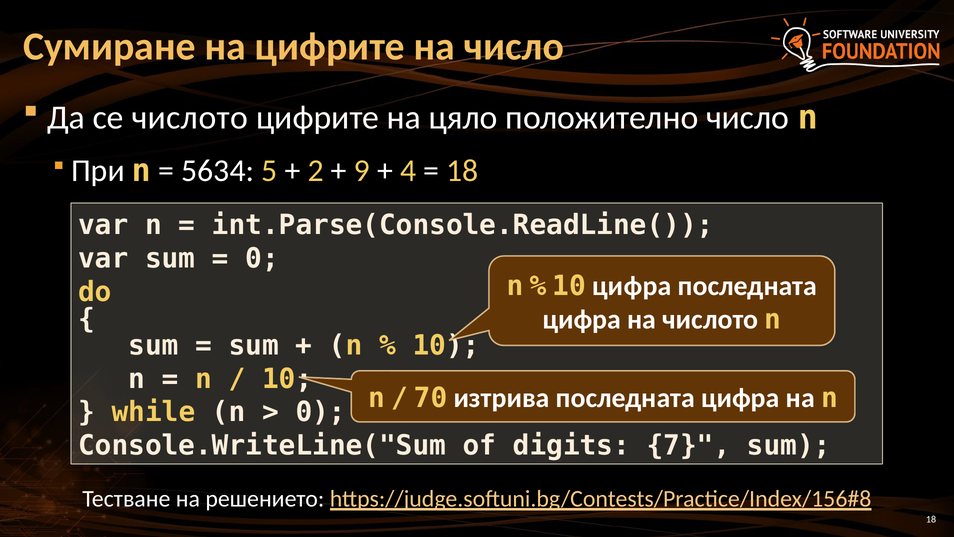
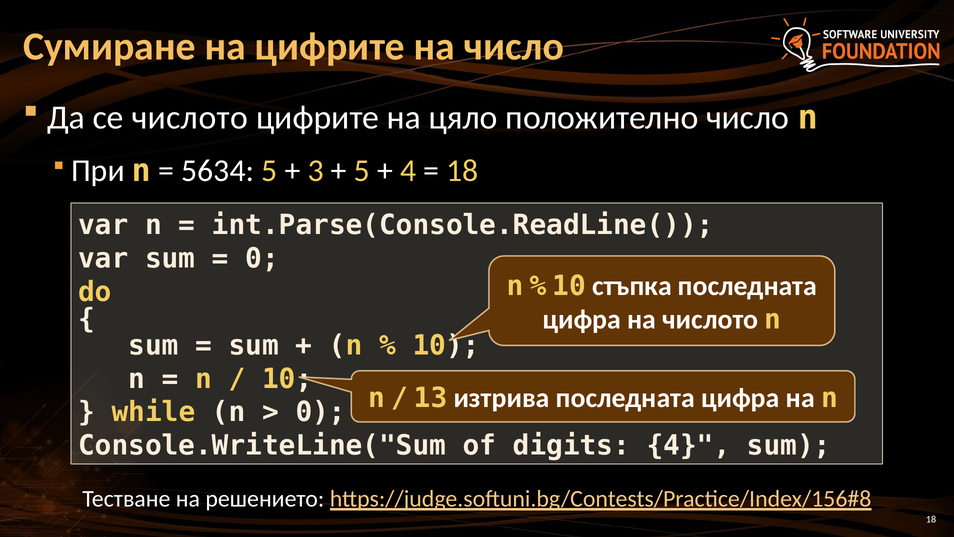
2: 2 -> 3
9 at (362, 171): 9 -> 5
10 цифра: цифра -> стъпка
70: 70 -> 13
digits 7: 7 -> 4
